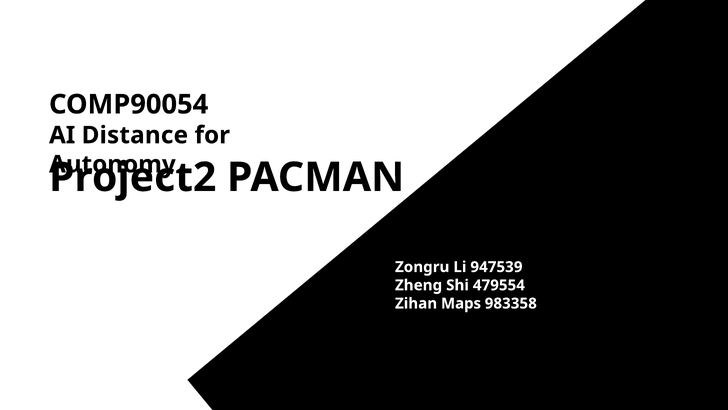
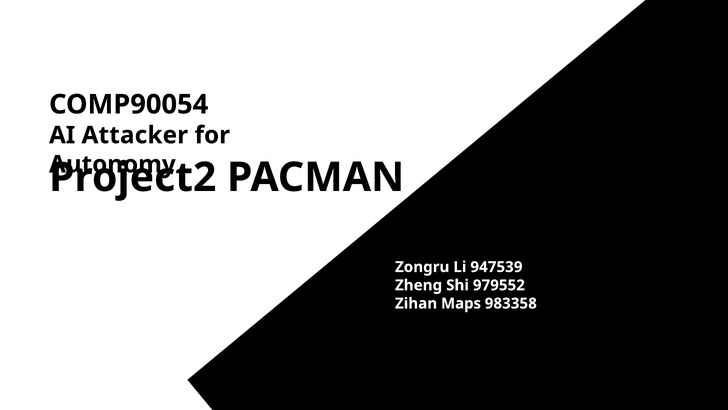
Distance: Distance -> Attacker
479554: 479554 -> 979552
